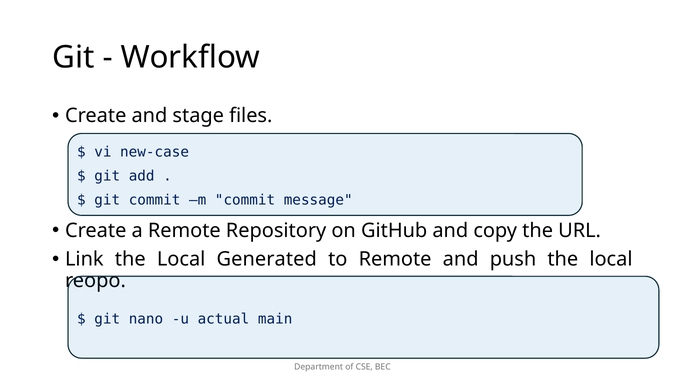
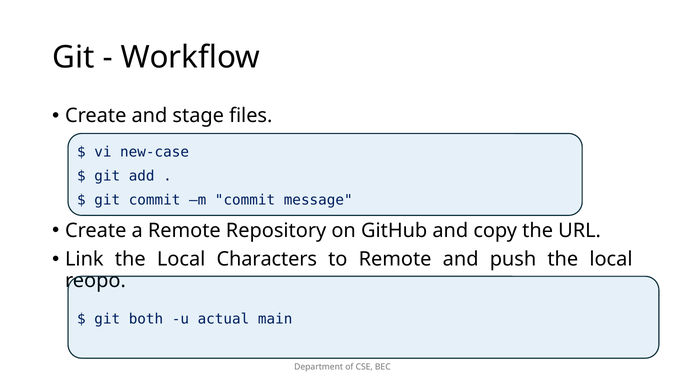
Generated: Generated -> Characters
nano: nano -> both
